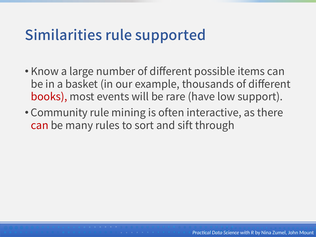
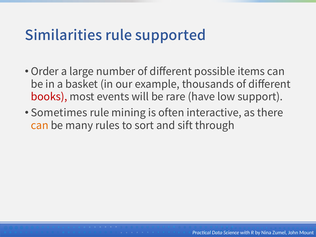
Know: Know -> Order
Community: Community -> Sometimes
can at (40, 126) colour: red -> orange
